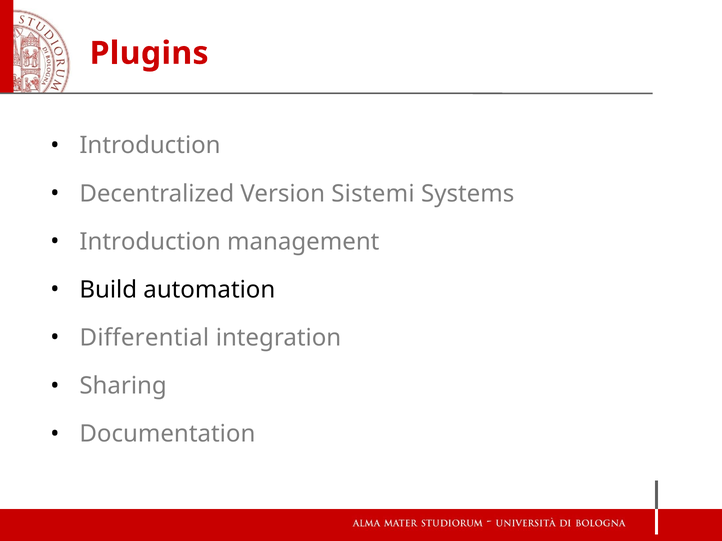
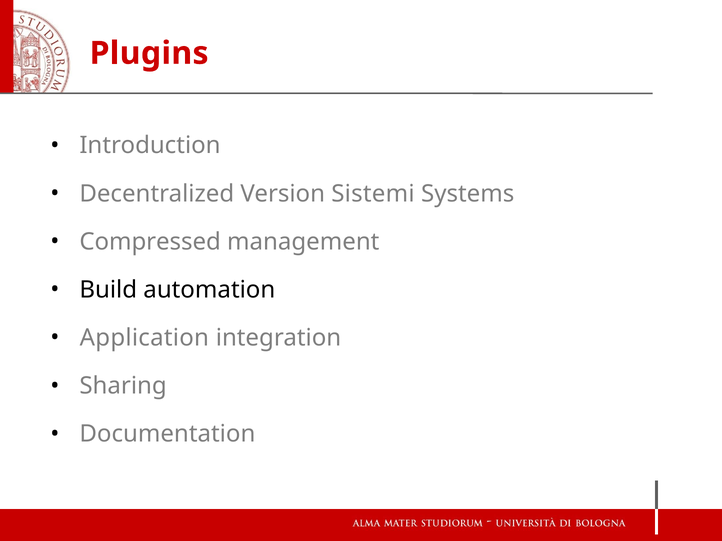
Introduction at (150, 242): Introduction -> Compressed
Differential: Differential -> Application
